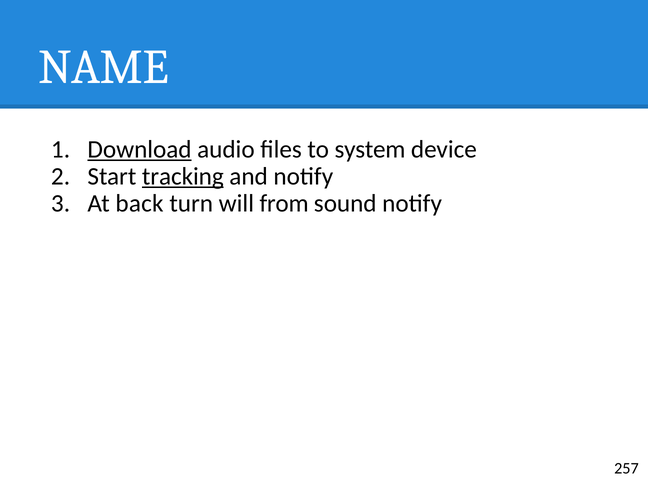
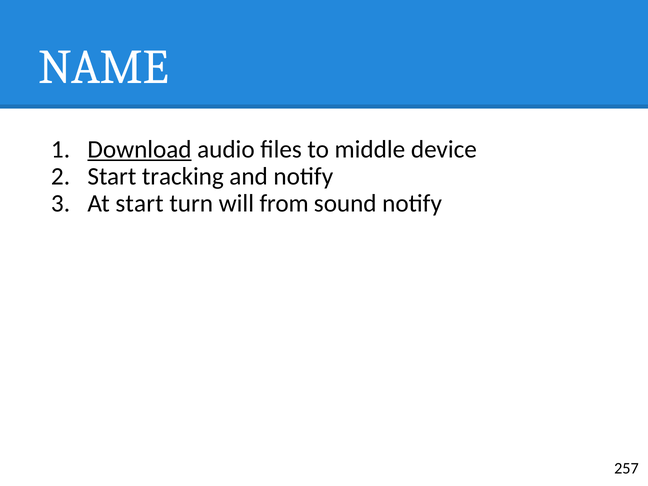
system: system -> middle
tracking underline: present -> none
At back: back -> start
